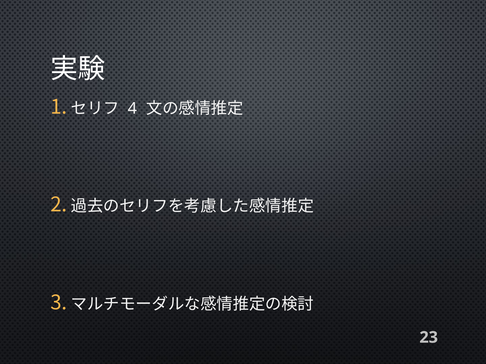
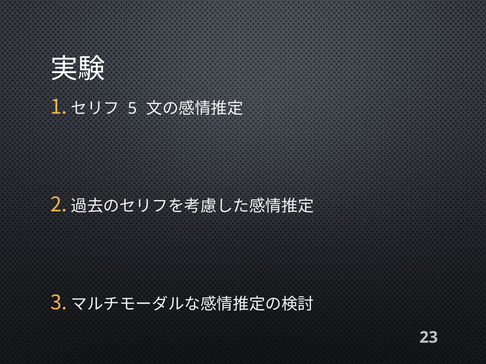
4: 4 -> 5
